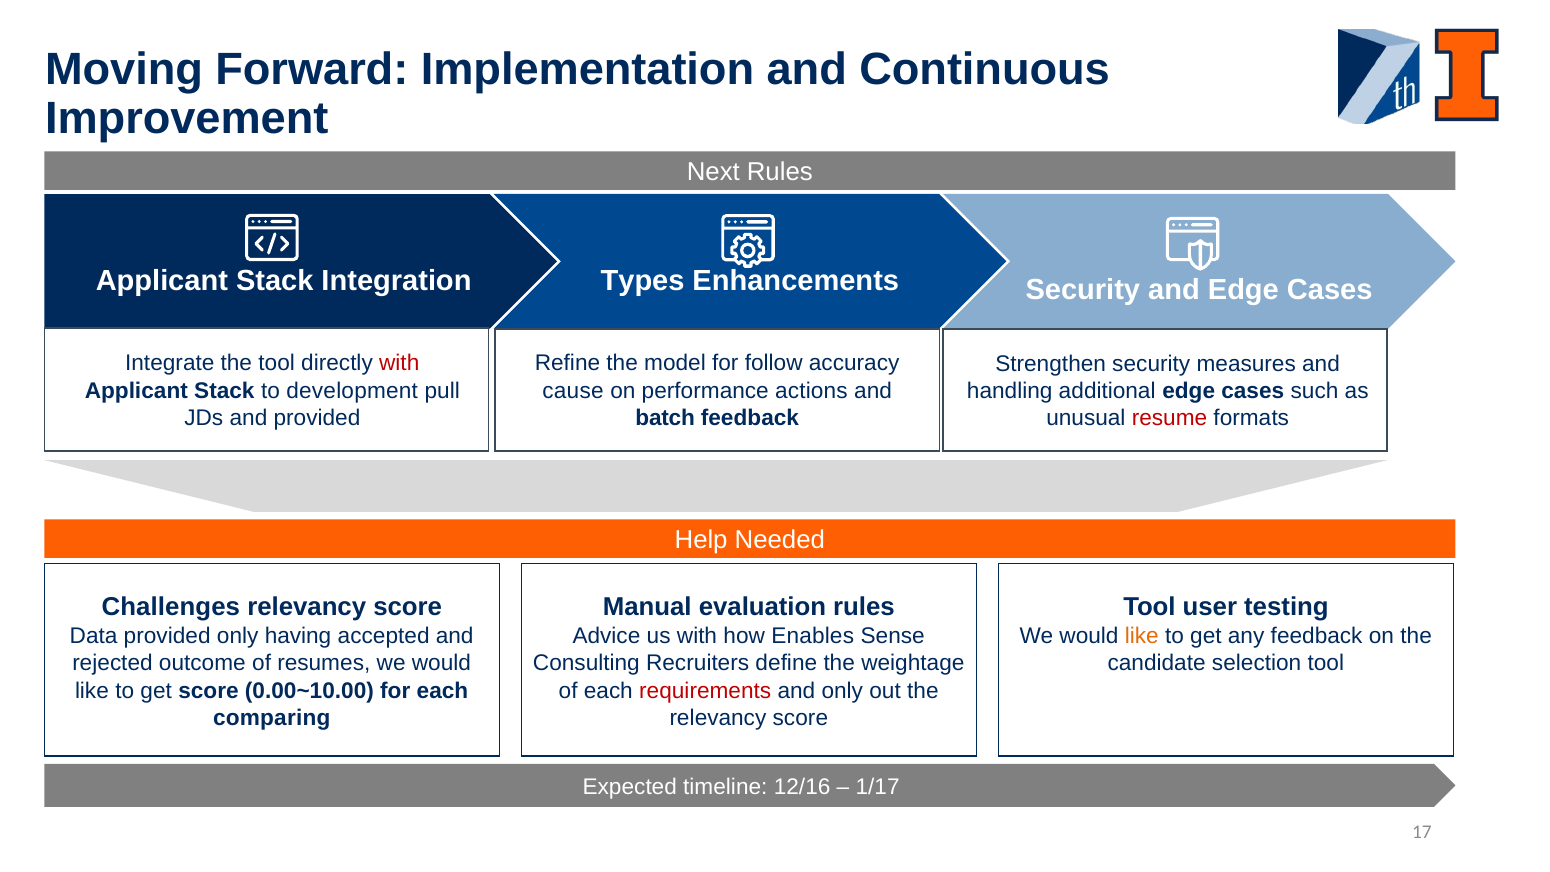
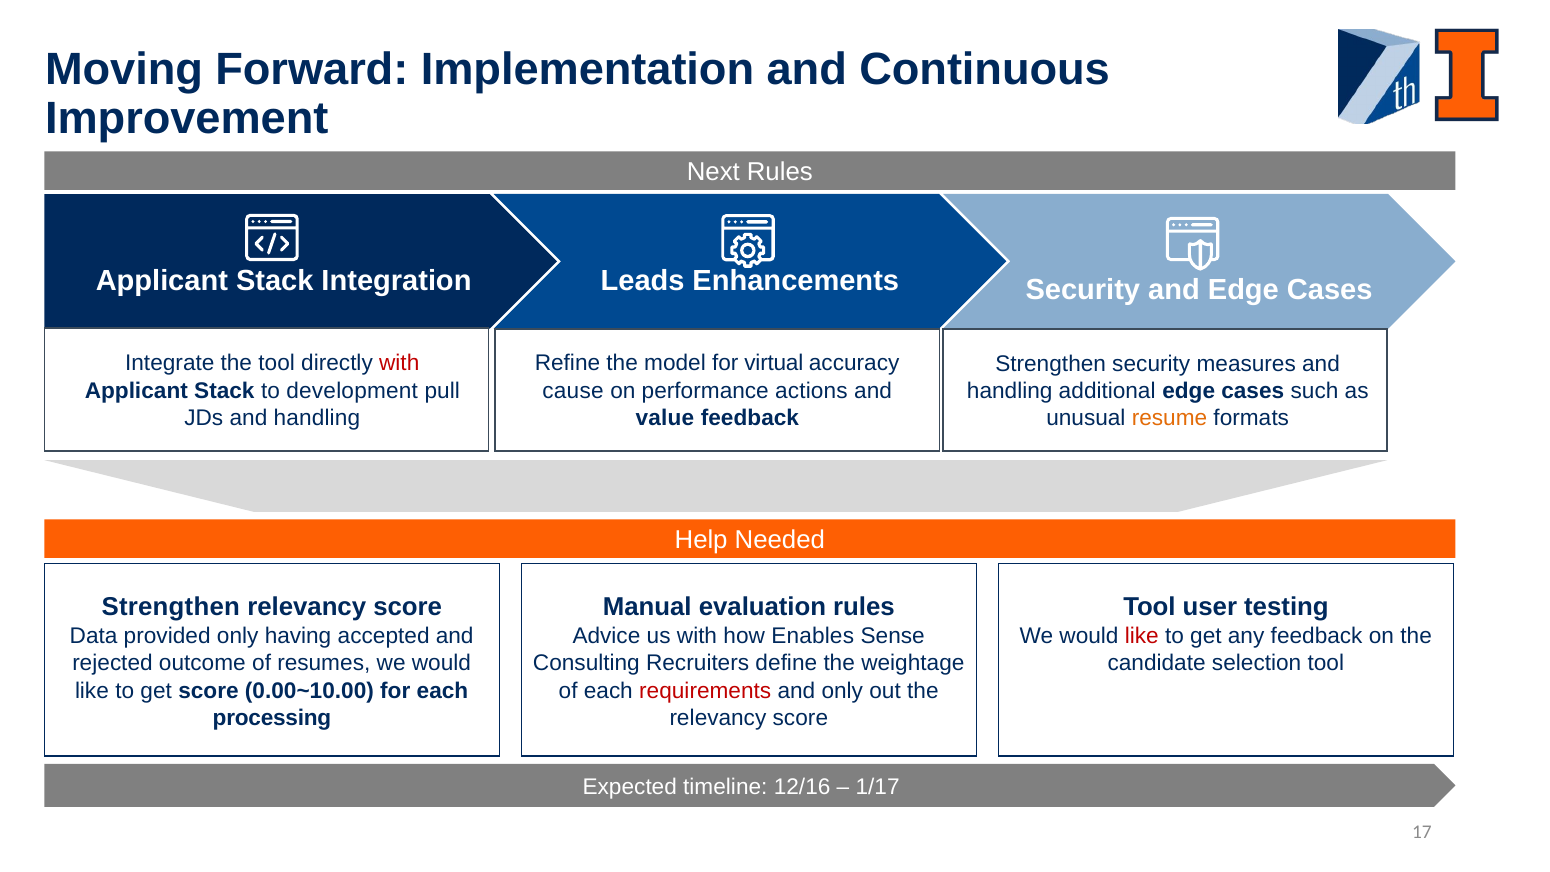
Types: Types -> Leads
follow: follow -> virtual
JDs and provided: provided -> handling
batch: batch -> value
resume colour: red -> orange
Challenges at (171, 607): Challenges -> Strengthen
like at (1142, 636) colour: orange -> red
comparing: comparing -> processing
